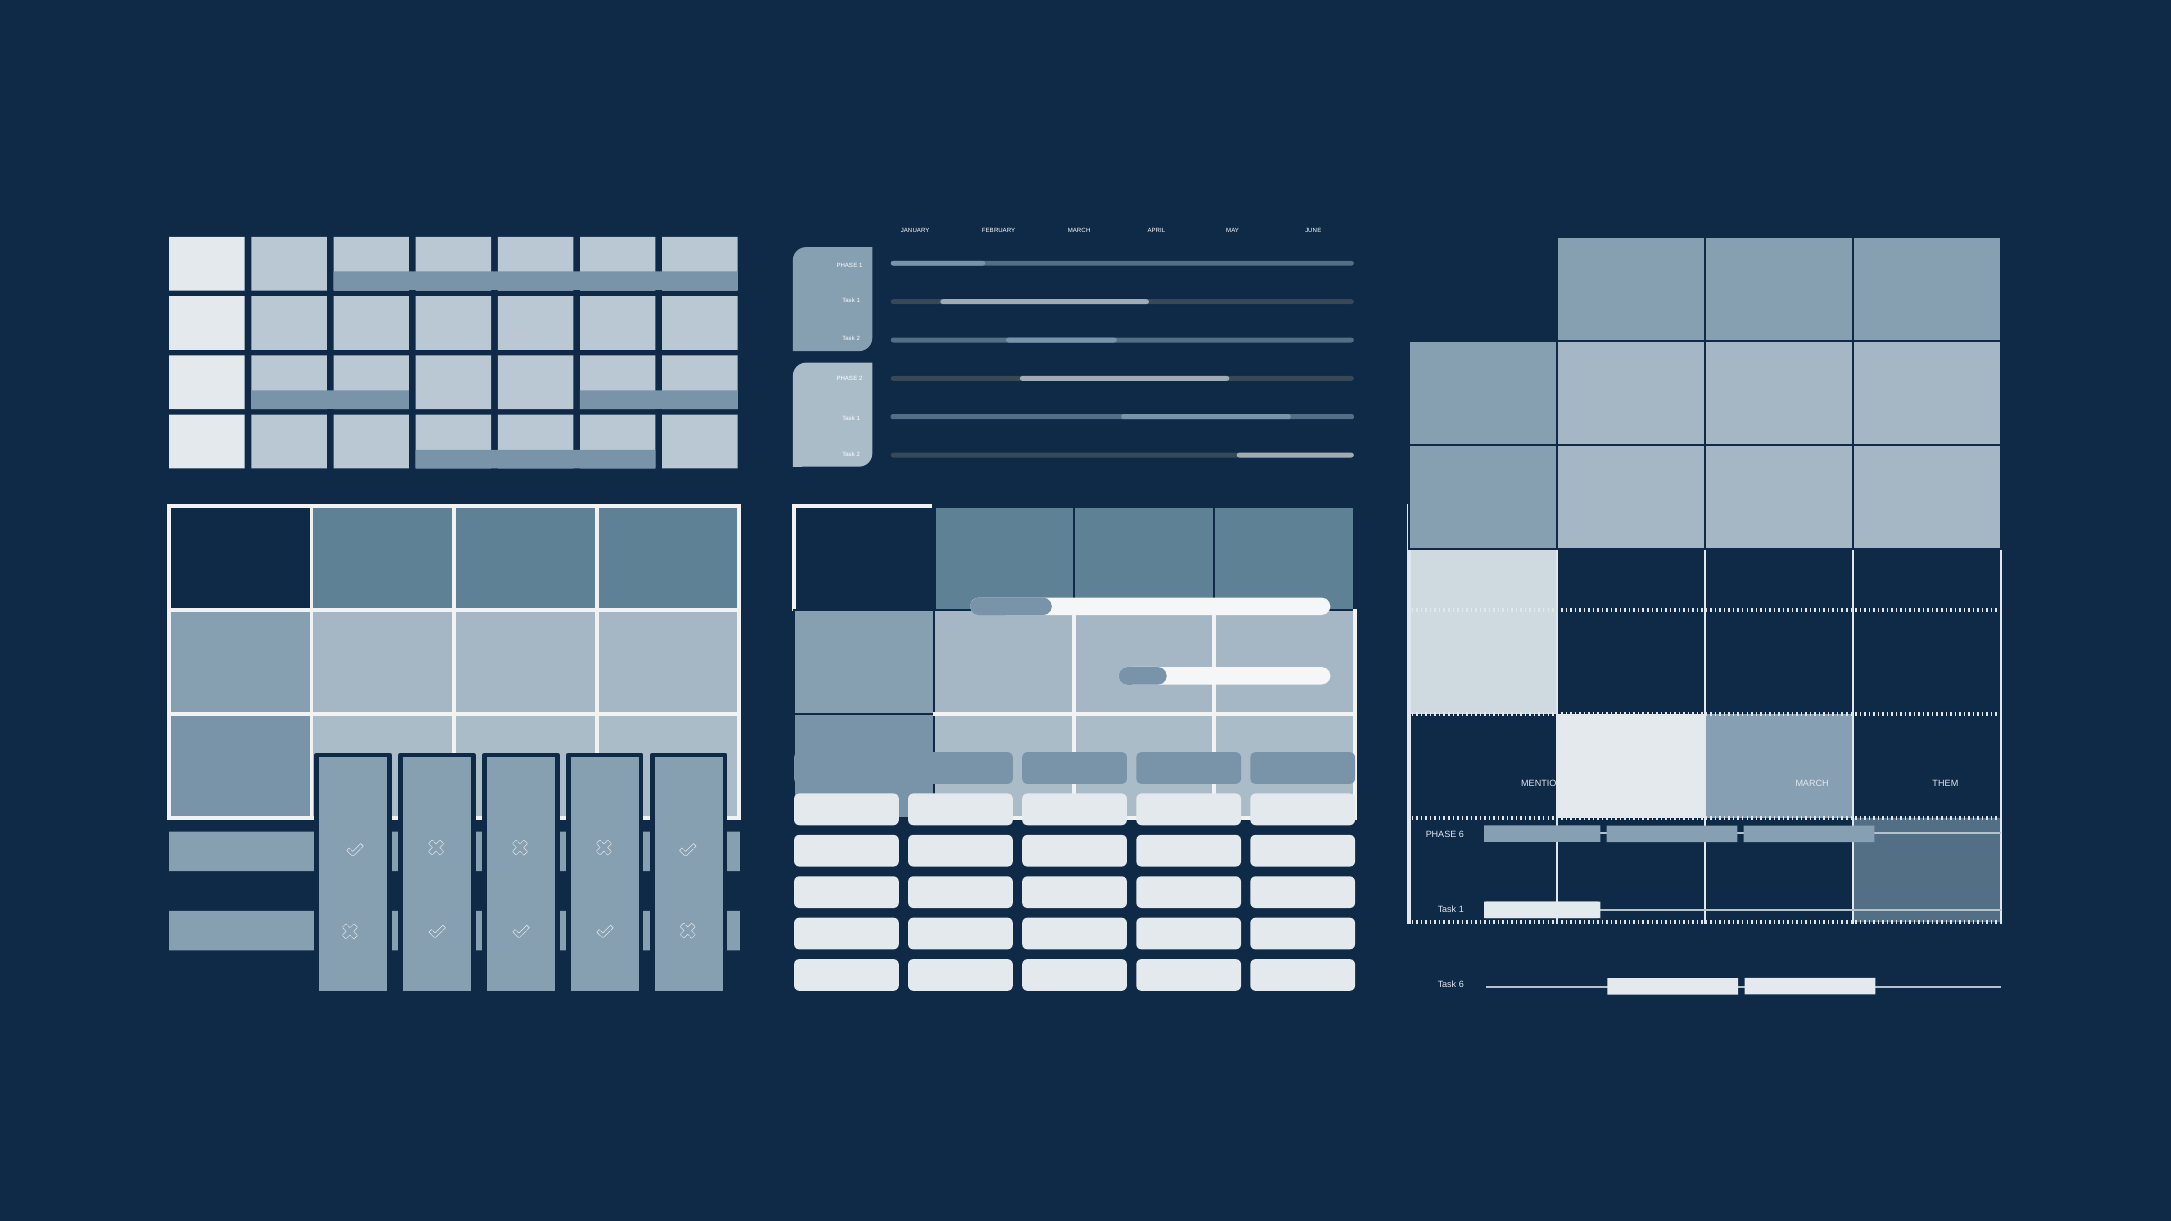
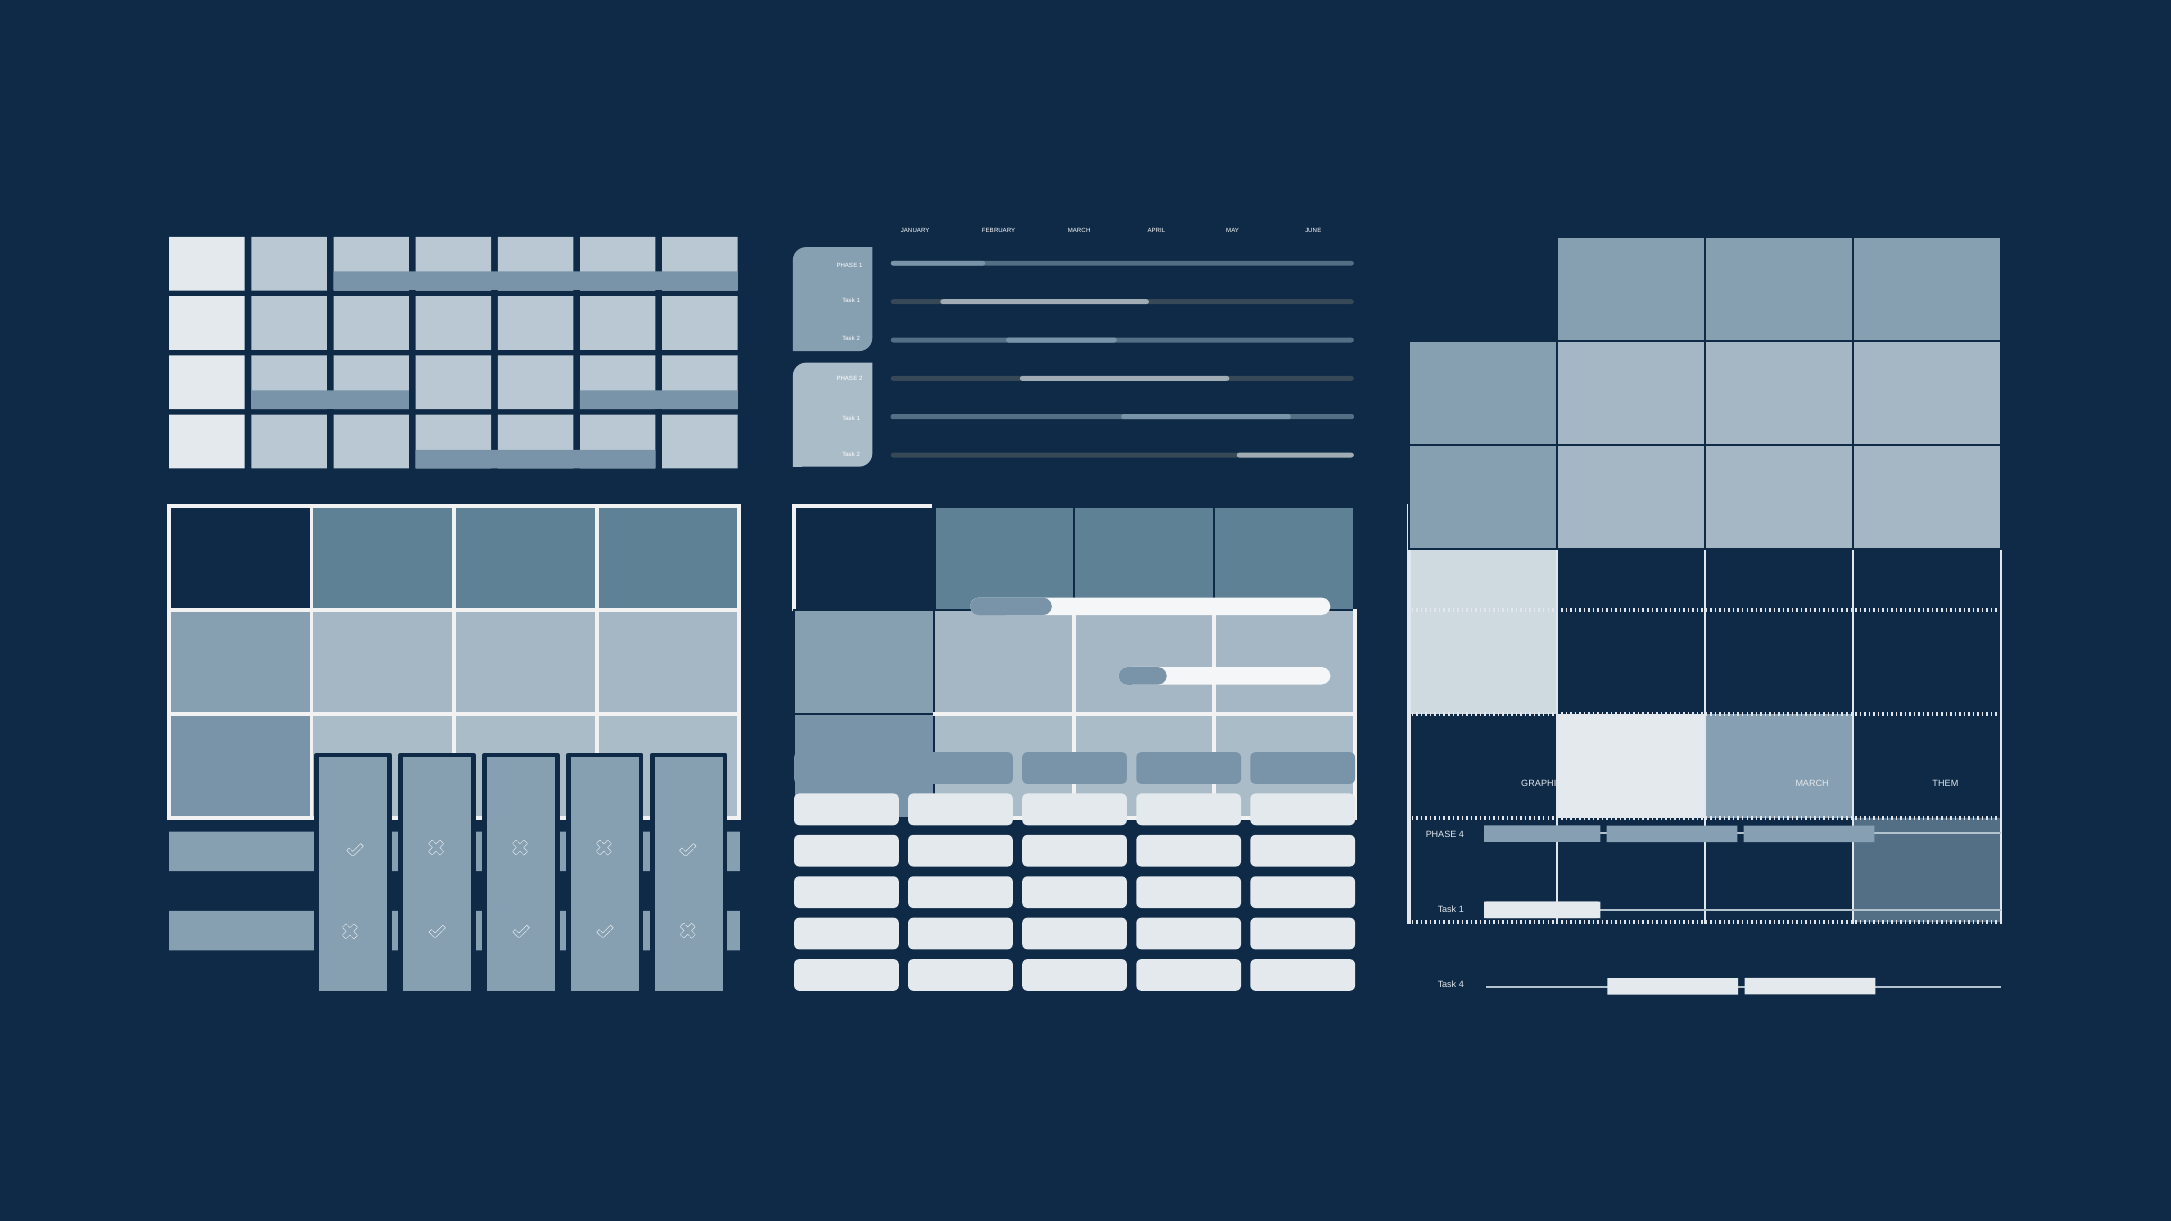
MENTION: MENTION -> GRAPHIC
PHASE 6: 6 -> 4
Task 6: 6 -> 4
